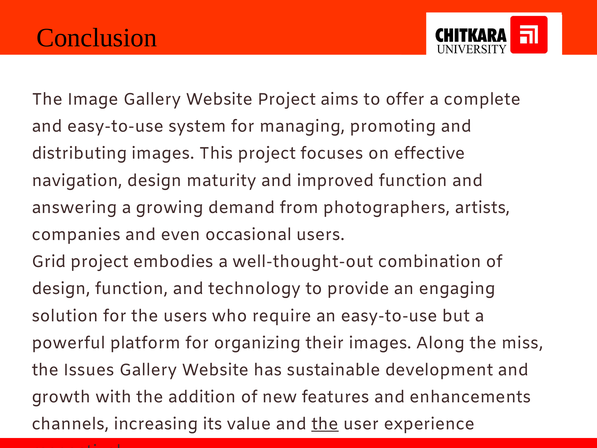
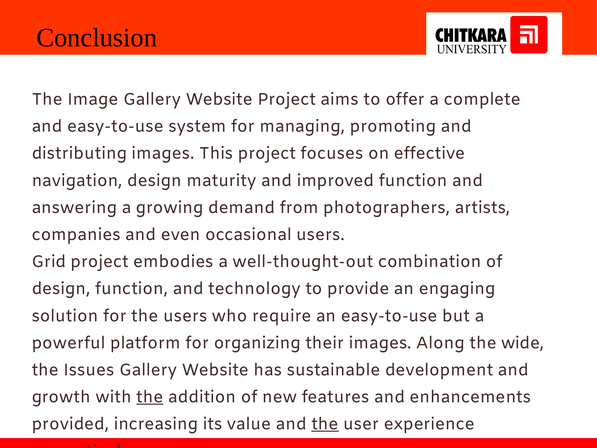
miss: miss -> wide
the at (150, 397) underline: none -> present
channels: channels -> provided
